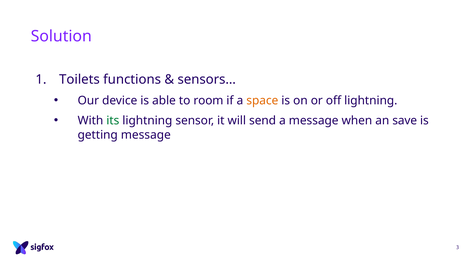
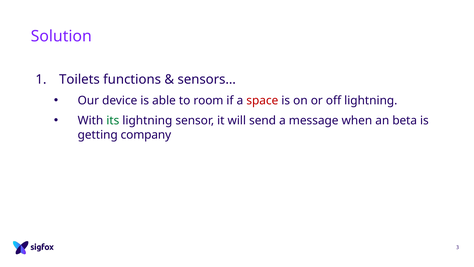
space colour: orange -> red
save: save -> beta
getting message: message -> company
